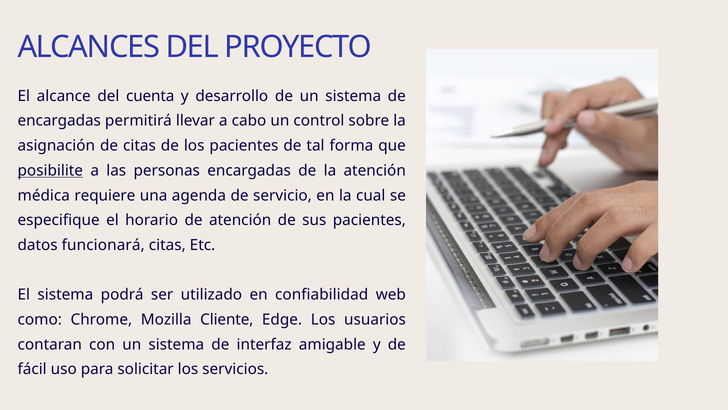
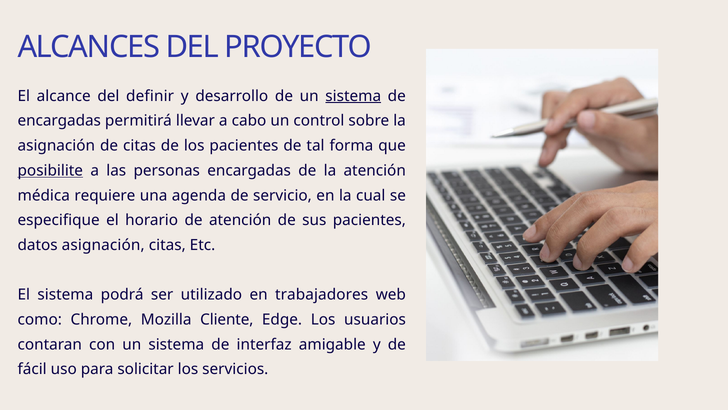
cuenta: cuenta -> definir
sistema at (353, 96) underline: none -> present
datos funcionará: funcionará -> asignación
confiabilidad: confiabilidad -> trabajadores
